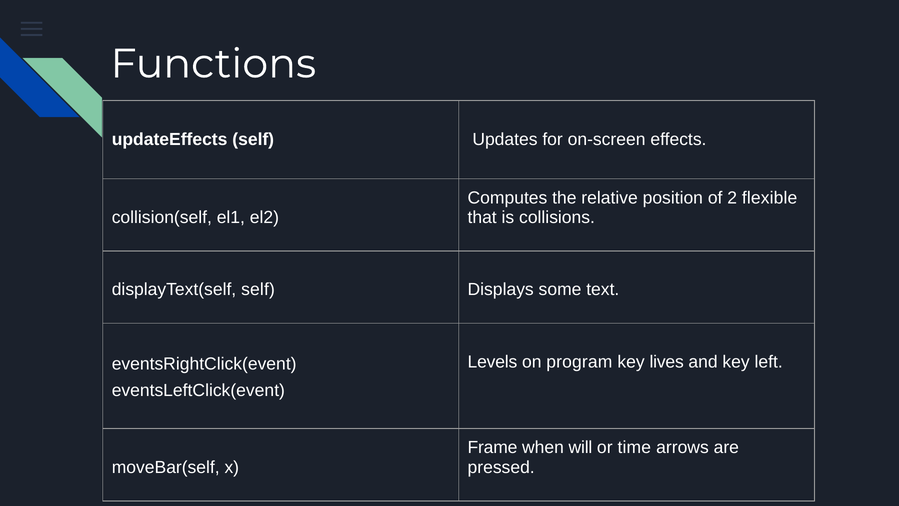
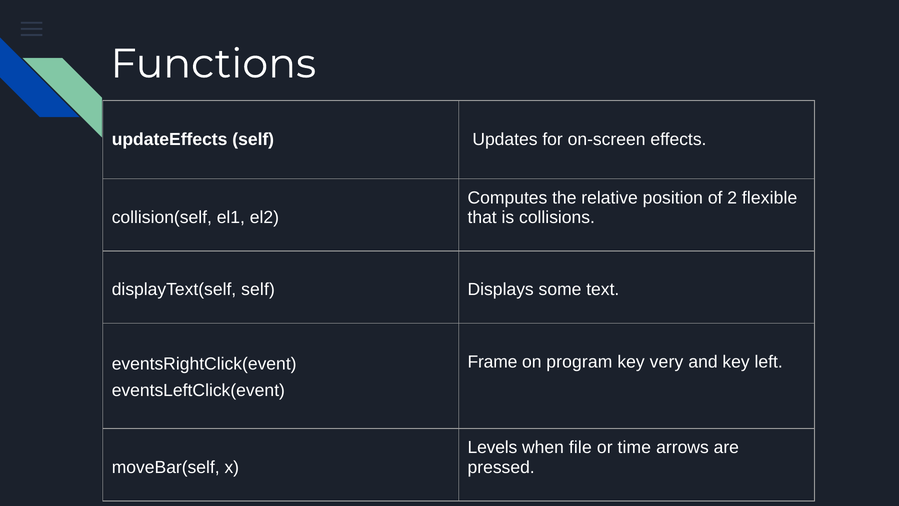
Levels: Levels -> Frame
lives: lives -> very
Frame: Frame -> Levels
will: will -> file
